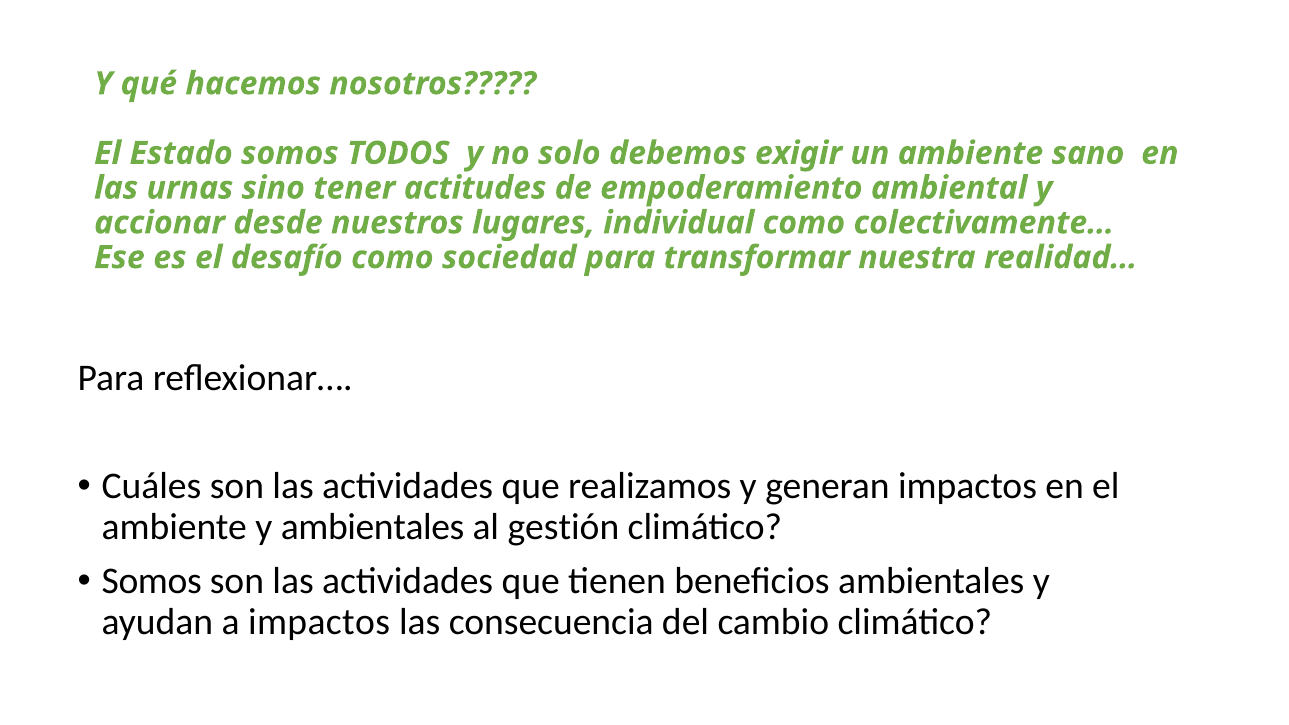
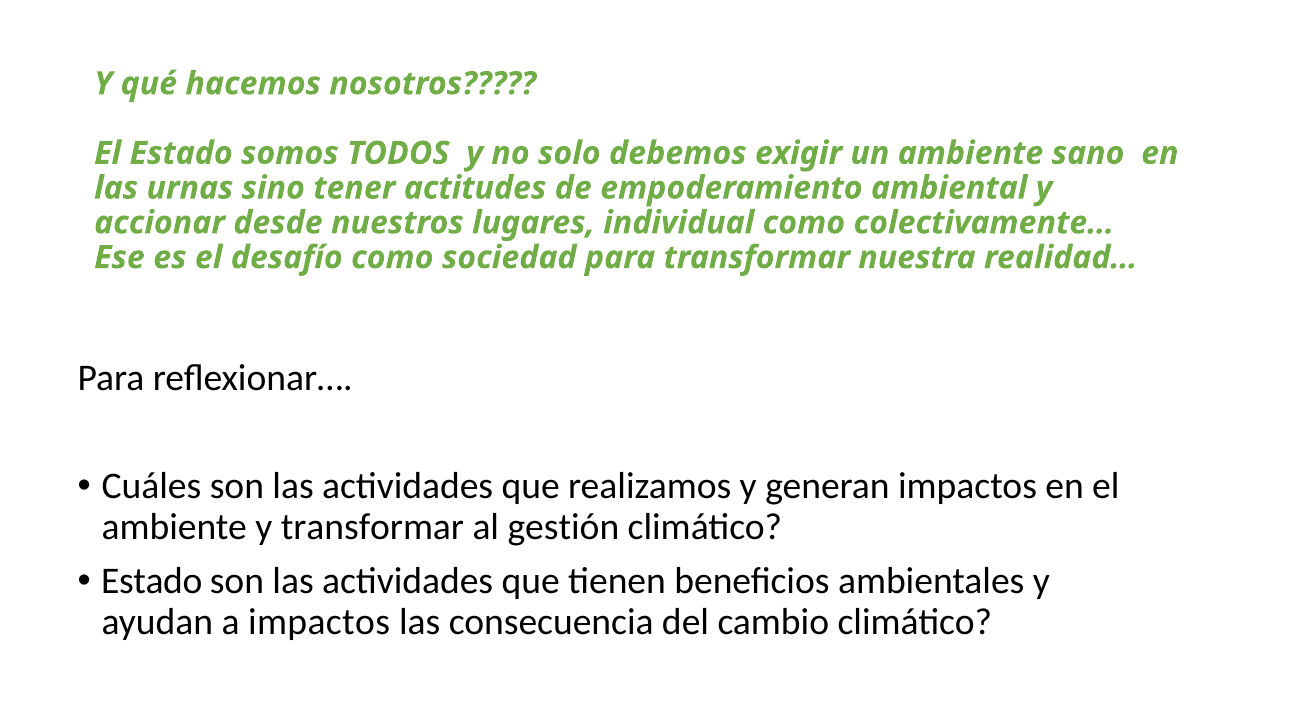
y ambientales: ambientales -> transformar
Somos at (152, 581): Somos -> Estado
